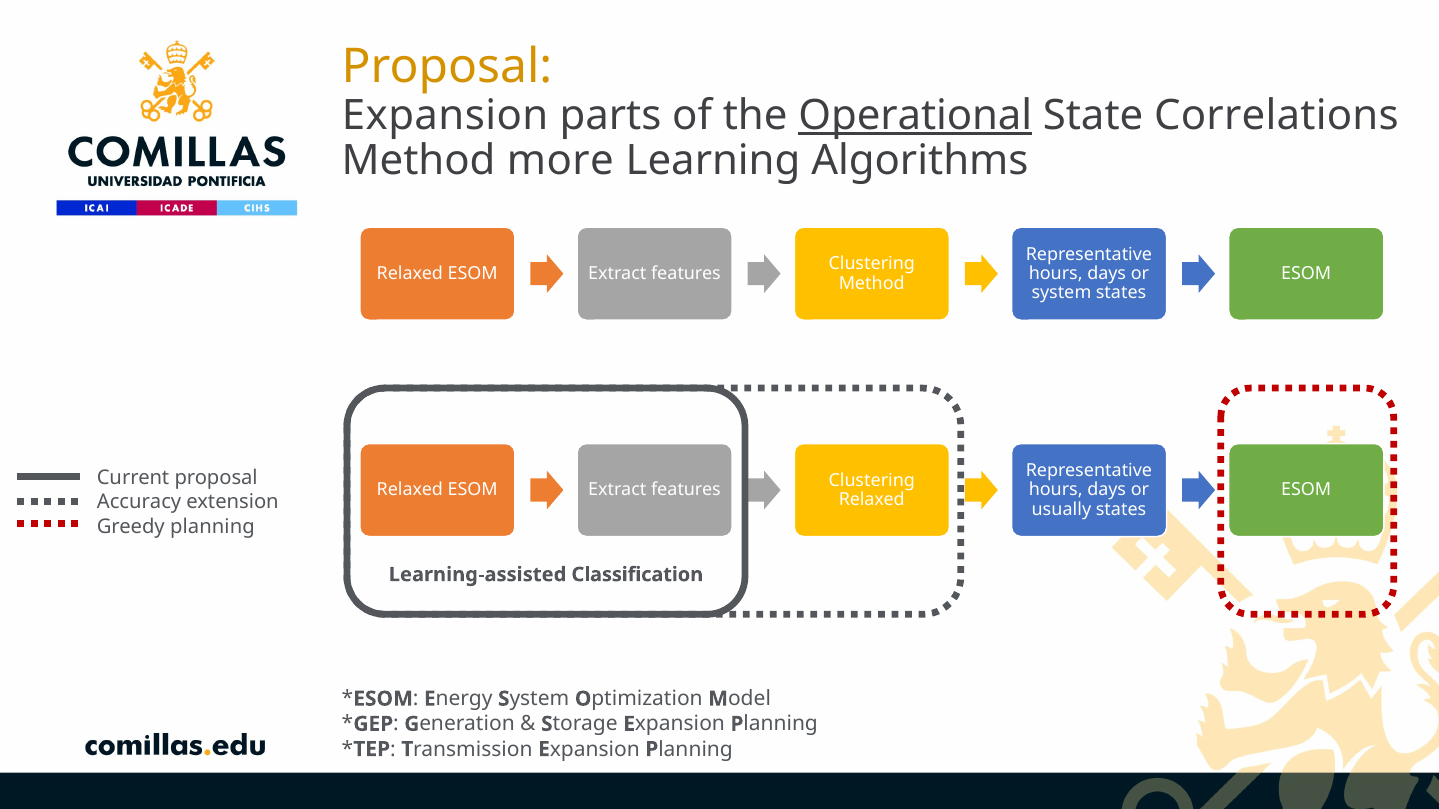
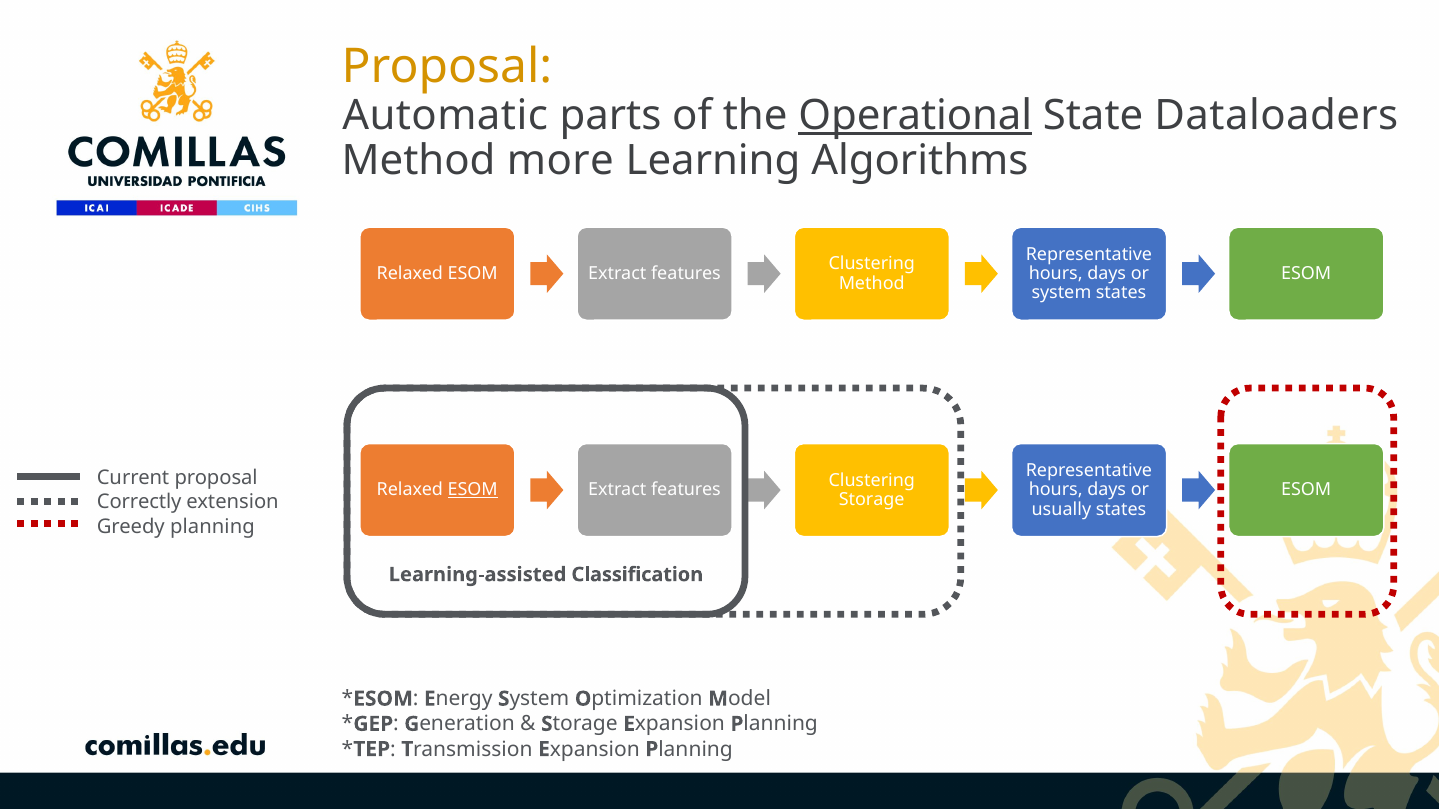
Expansion at (445, 116): Expansion -> Automatic
Correlations: Correlations -> Dataloaders
ESOM at (473, 490) underline: none -> present
Relaxed at (872, 500): Relaxed -> Storage
Accuracy: Accuracy -> Correctly
